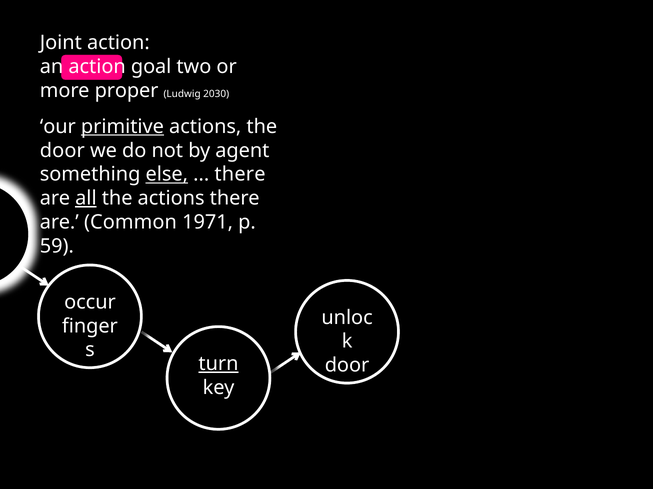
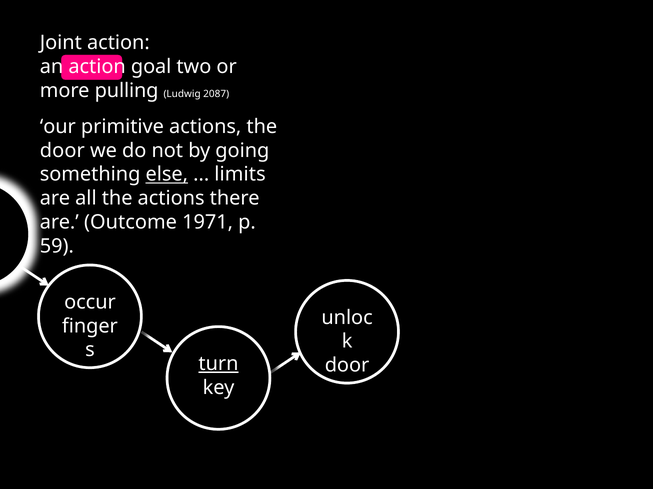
proper: proper -> pulling
2030: 2030 -> 2087
primitive underline: present -> none
agent: agent -> going
there at (240, 175): there -> limits
all underline: present -> none
Common: Common -> Outcome
